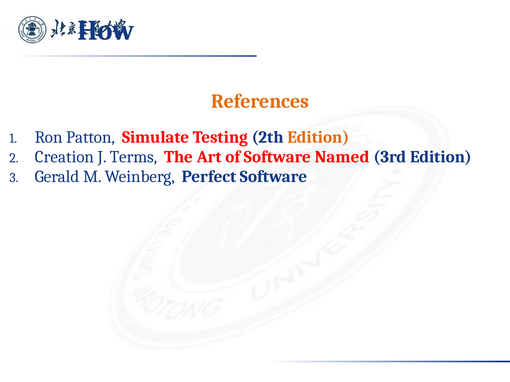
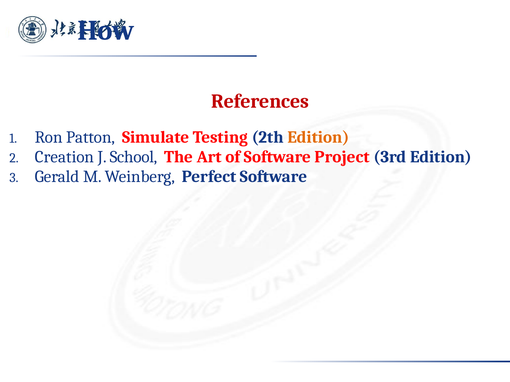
References colour: orange -> red
Terms: Terms -> School
Named: Named -> Project
